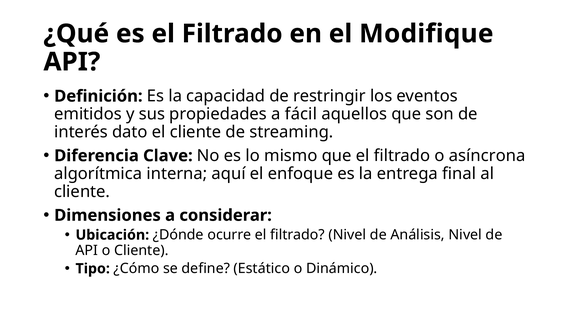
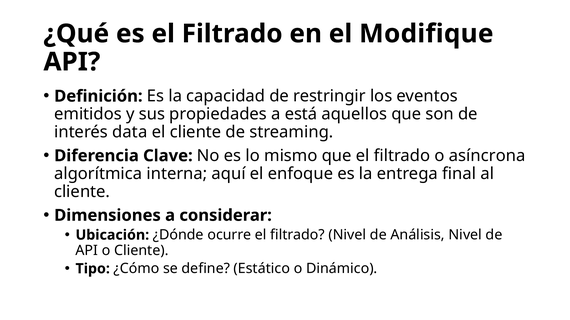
fácil: fácil -> está
dato: dato -> data
